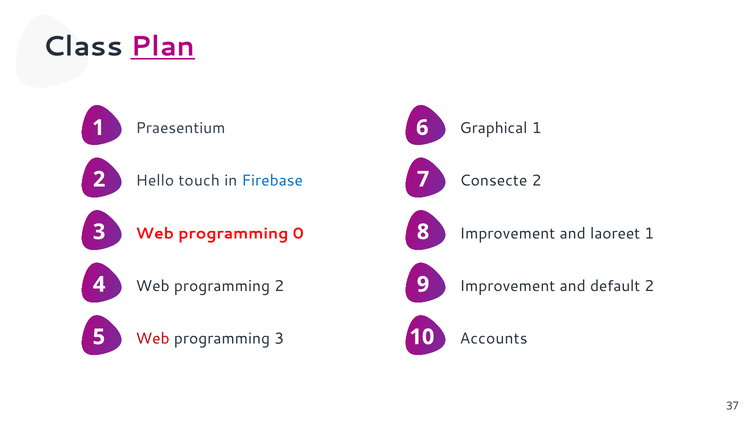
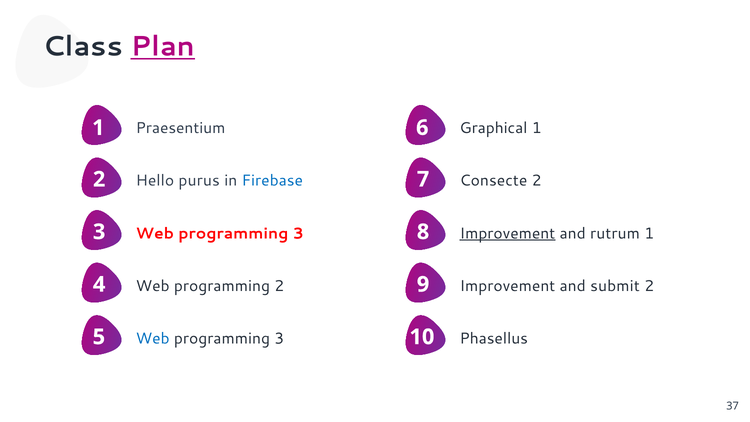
touch: touch -> purus
0 at (298, 233): 0 -> 3
Improvement at (507, 233) underline: none -> present
laoreet: laoreet -> rutrum
default: default -> submit
Web at (153, 339) colour: red -> blue
Accounts: Accounts -> Phasellus
